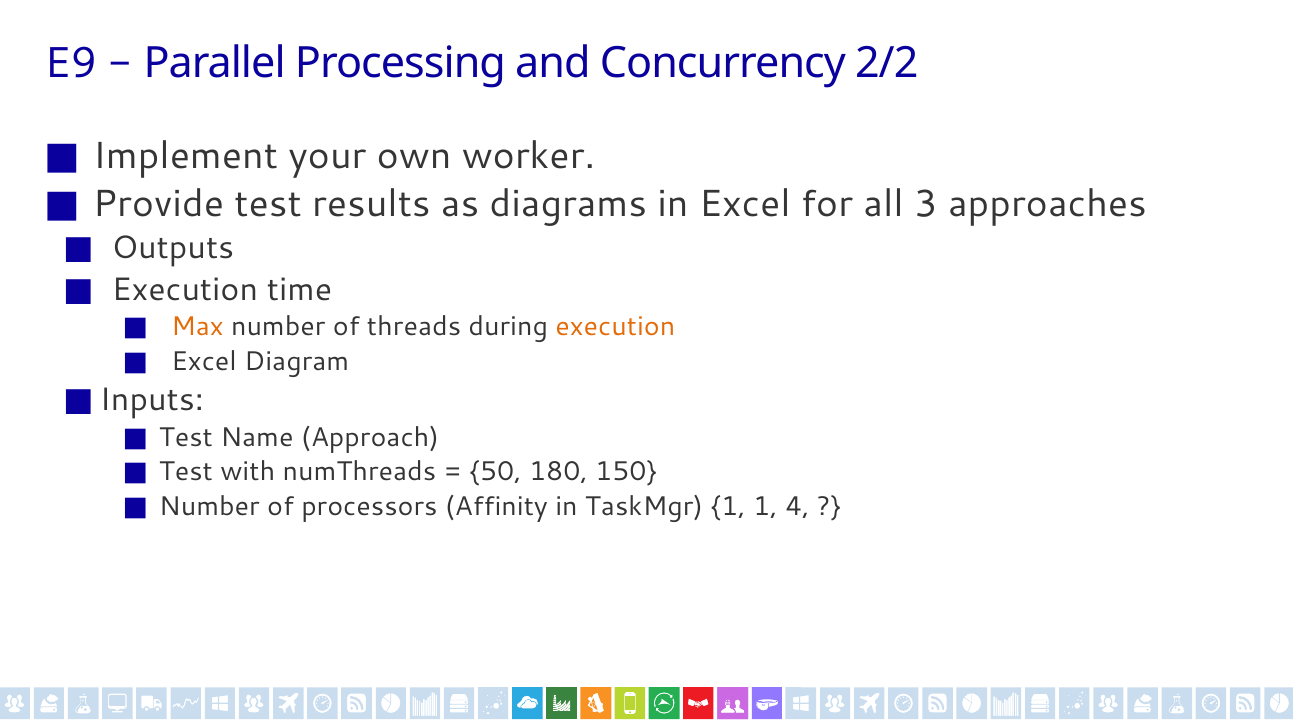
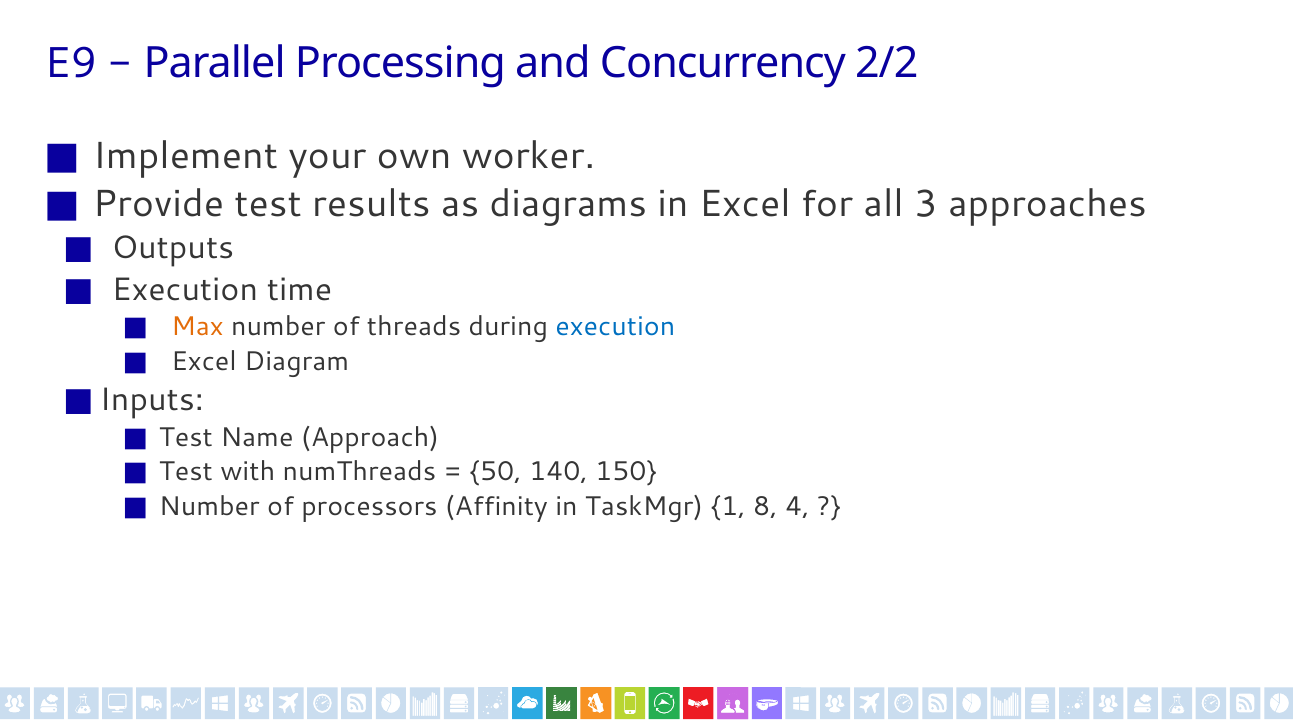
execution at (615, 327) colour: orange -> blue
180: 180 -> 140
1 1: 1 -> 8
